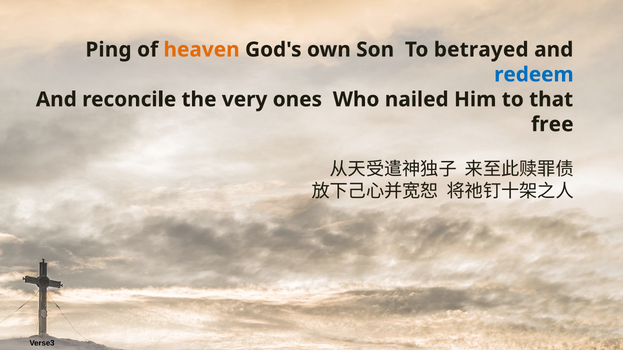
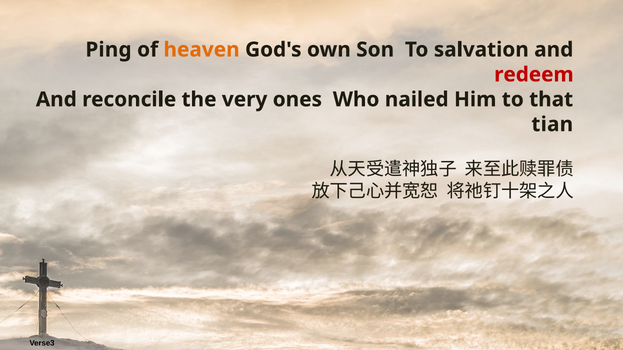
betrayed: betrayed -> salvation
redeem colour: blue -> red
free: free -> tian
